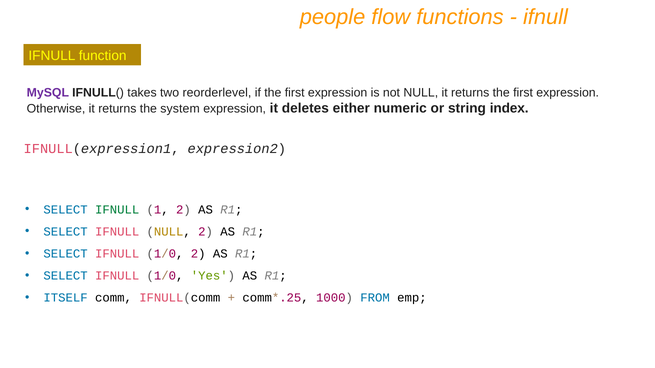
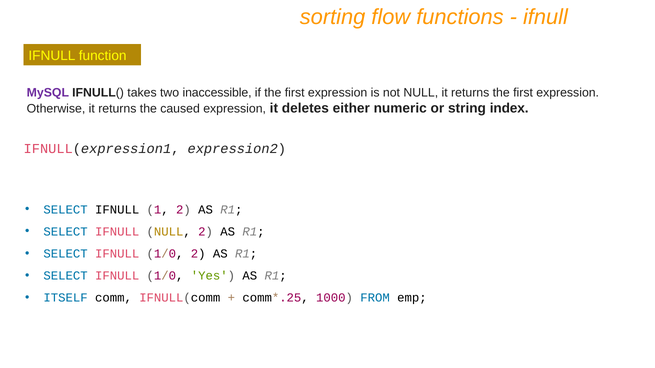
people: people -> sorting
reorderlevel: reorderlevel -> inaccessible
system: system -> caused
IFNULL at (117, 210) colour: green -> black
